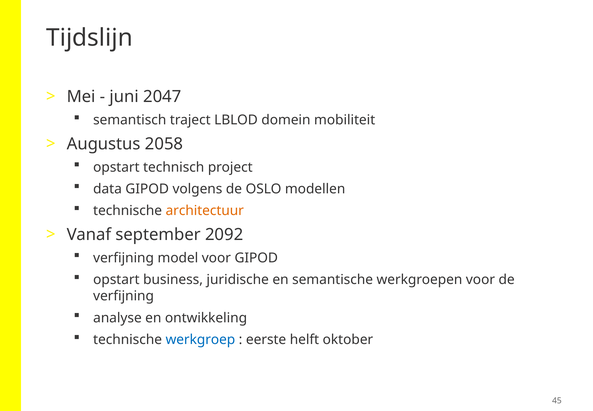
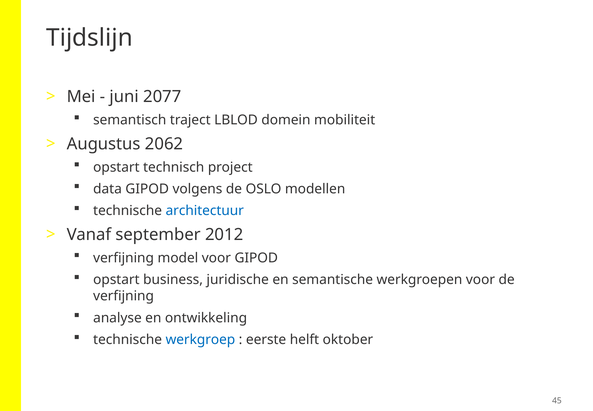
2047: 2047 -> 2077
2058: 2058 -> 2062
architectuur colour: orange -> blue
2092: 2092 -> 2012
